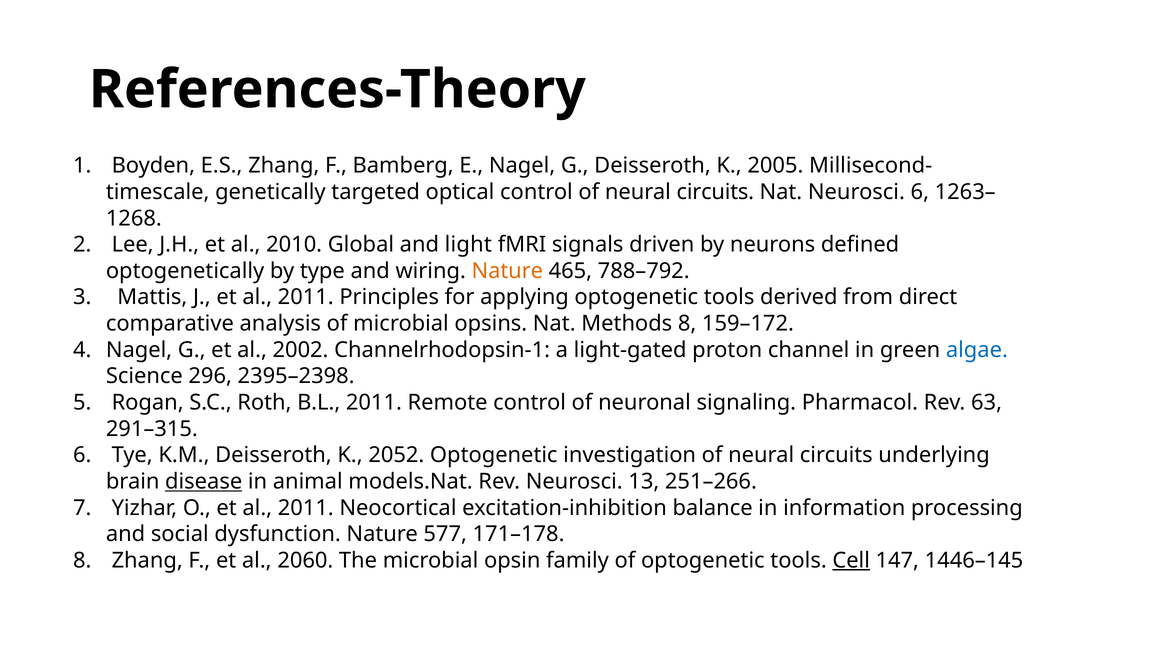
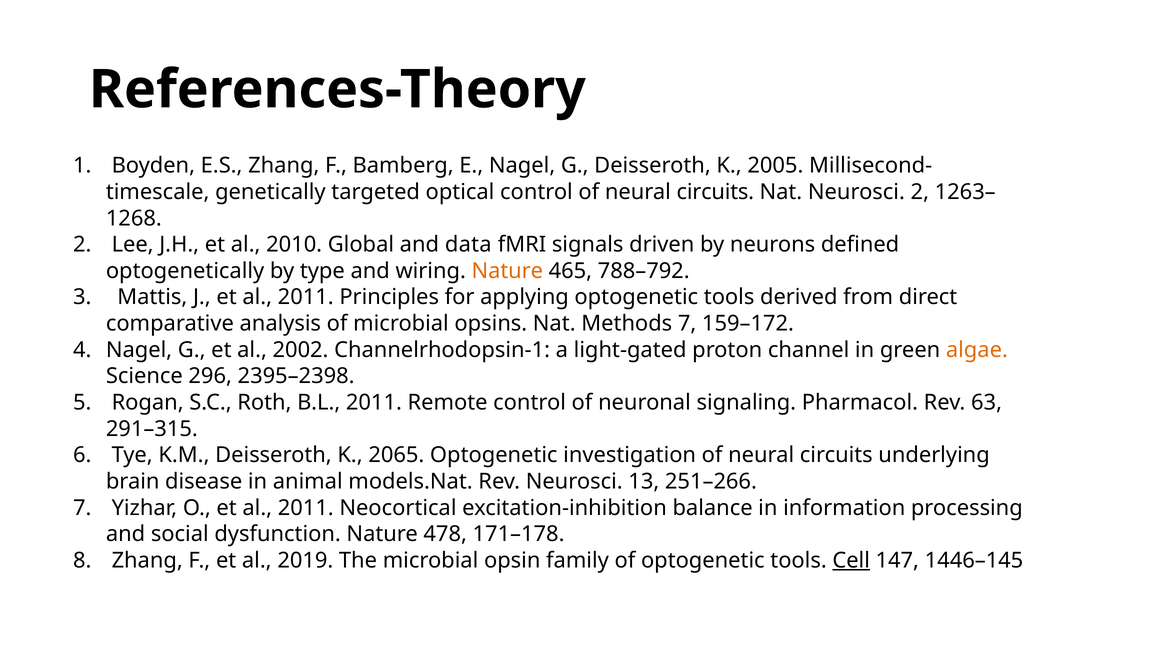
Neurosci 6: 6 -> 2
light: light -> data
Methods 8: 8 -> 7
algae colour: blue -> orange
2052: 2052 -> 2065
disease underline: present -> none
577: 577 -> 478
2060: 2060 -> 2019
